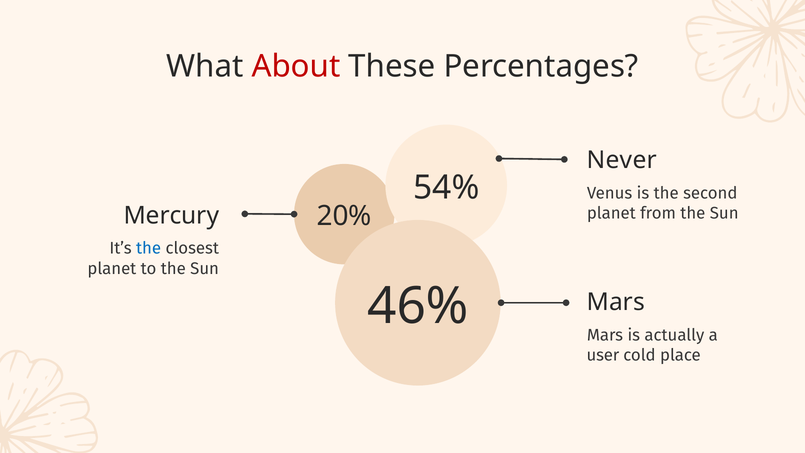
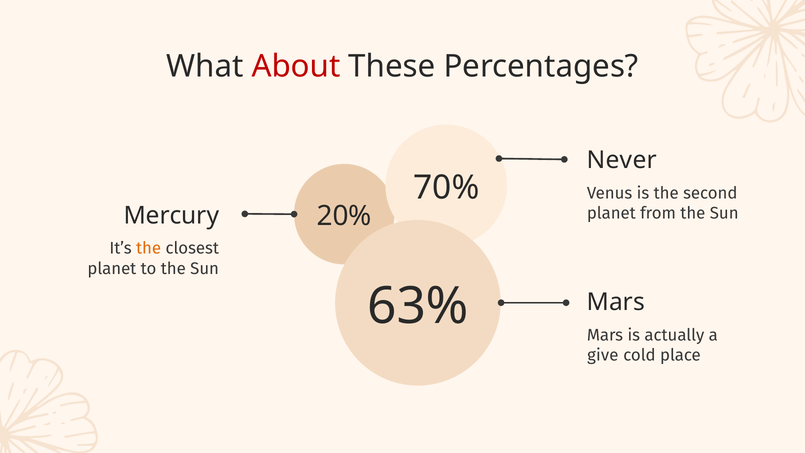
54%: 54% -> 70%
the at (149, 248) colour: blue -> orange
46%: 46% -> 63%
user: user -> give
